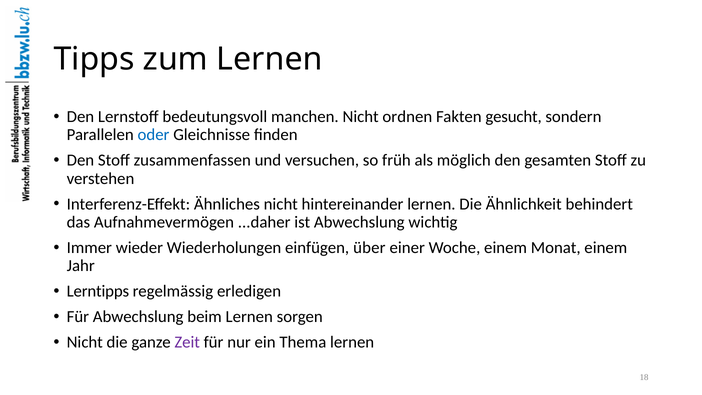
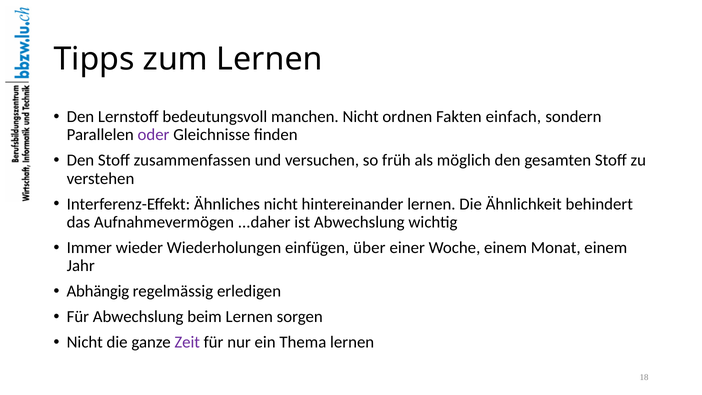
gesucht: gesucht -> einfach
oder colour: blue -> purple
Lerntipps: Lerntipps -> Abhängig
